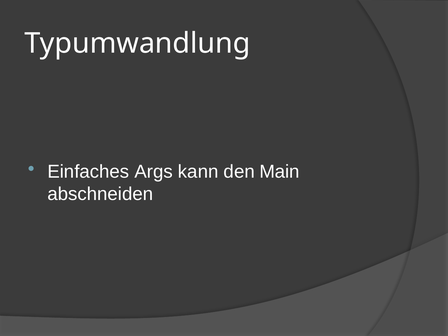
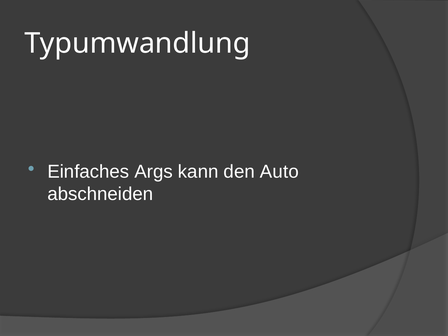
Main: Main -> Auto
